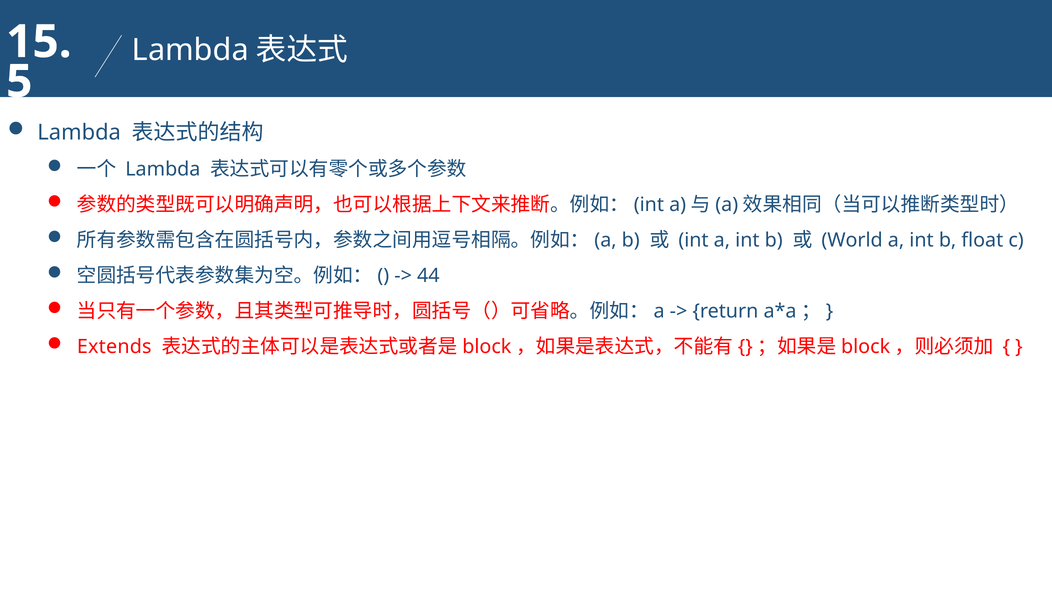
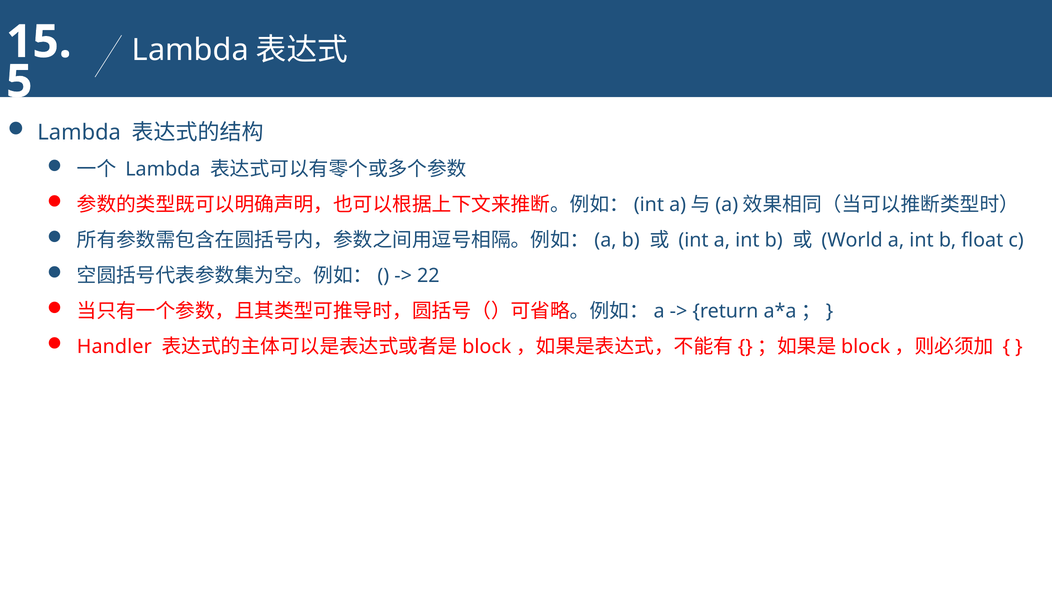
44: 44 -> 22
Extends: Extends -> Handler
